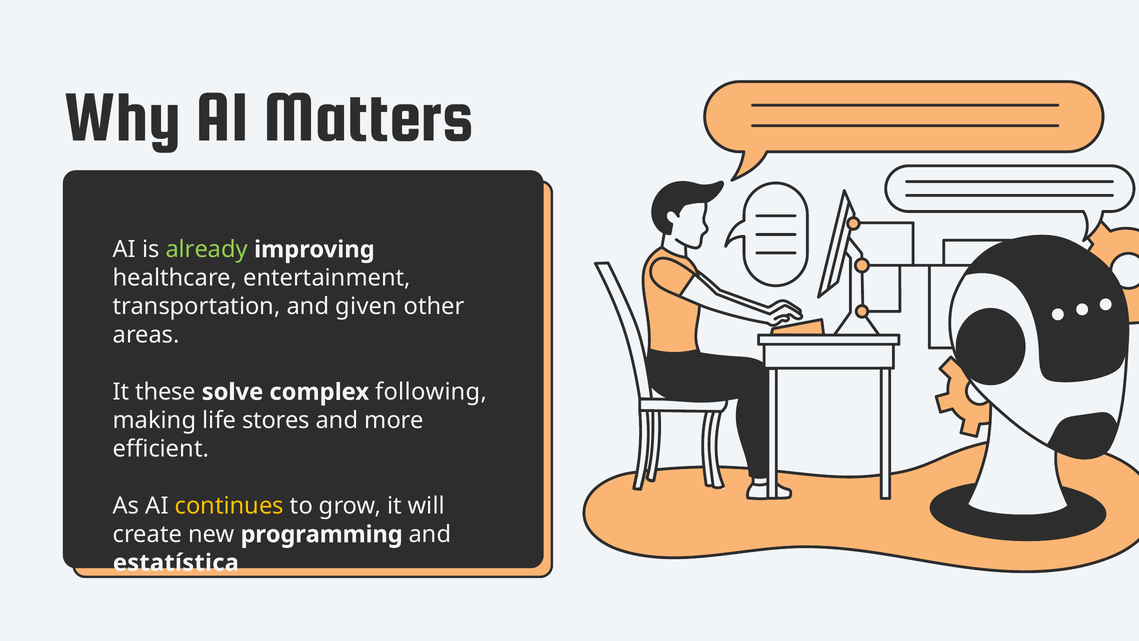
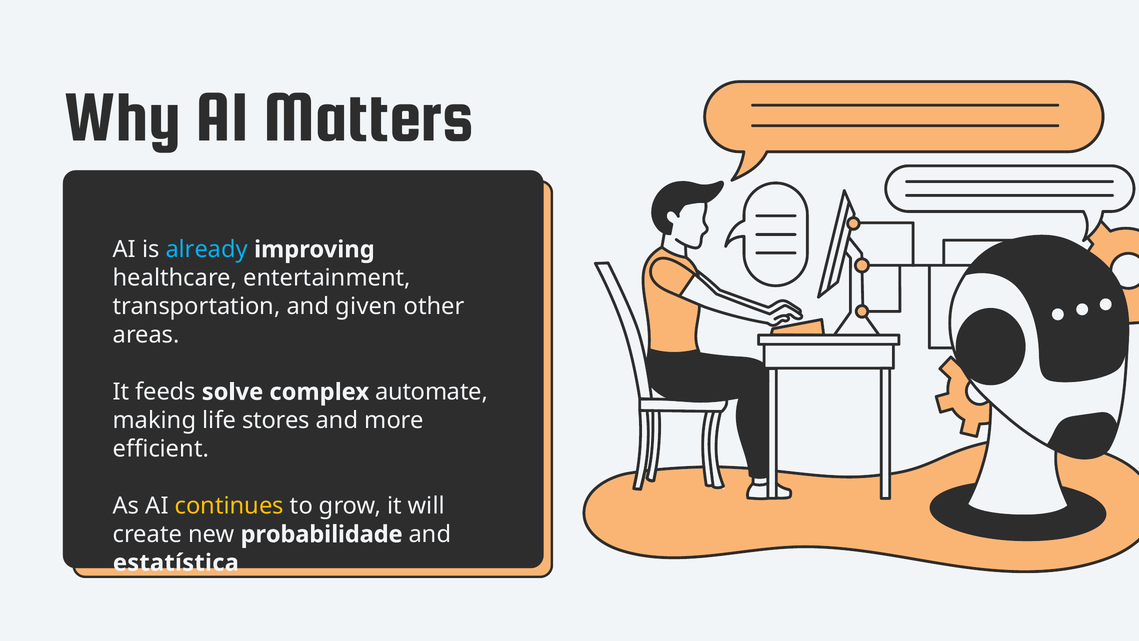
already colour: light green -> light blue
these: these -> feeds
following: following -> automate
programming: programming -> probabilidade
